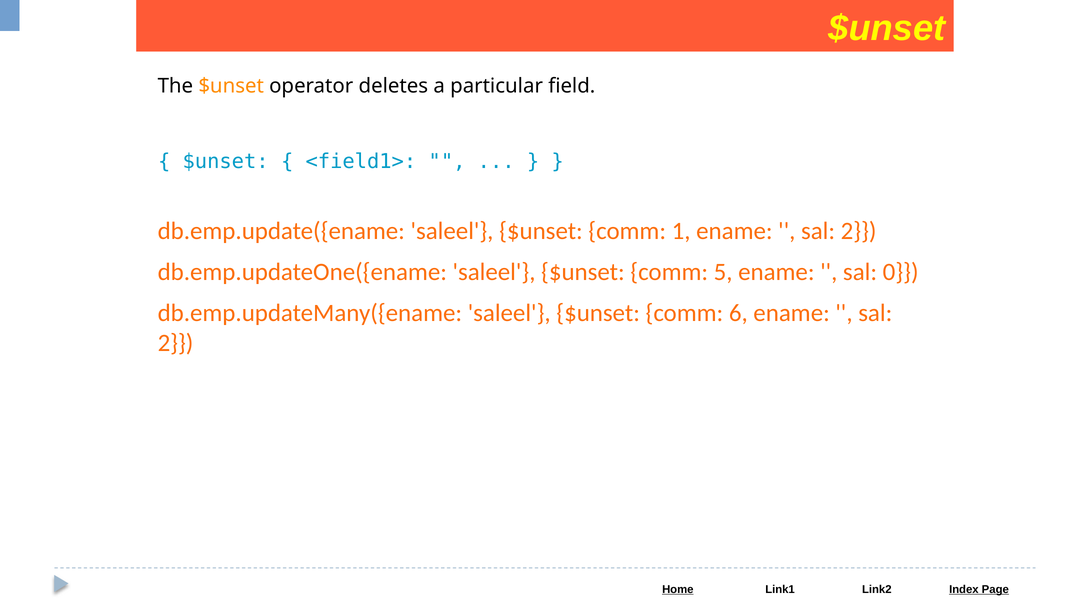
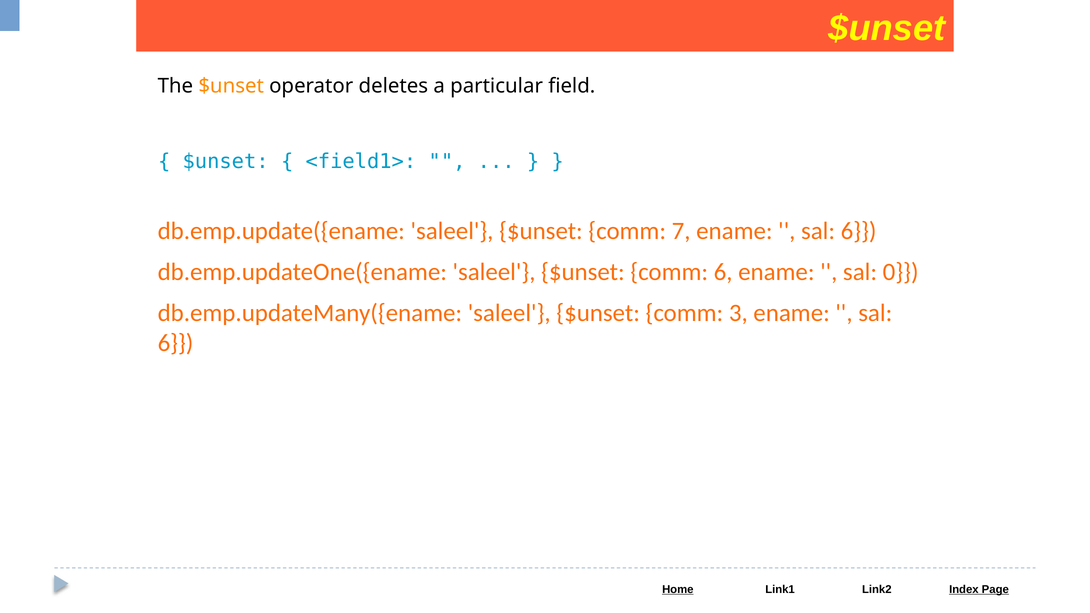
1: 1 -> 7
2 at (859, 231): 2 -> 6
comm 5: 5 -> 6
6: 6 -> 3
2 at (176, 343): 2 -> 6
